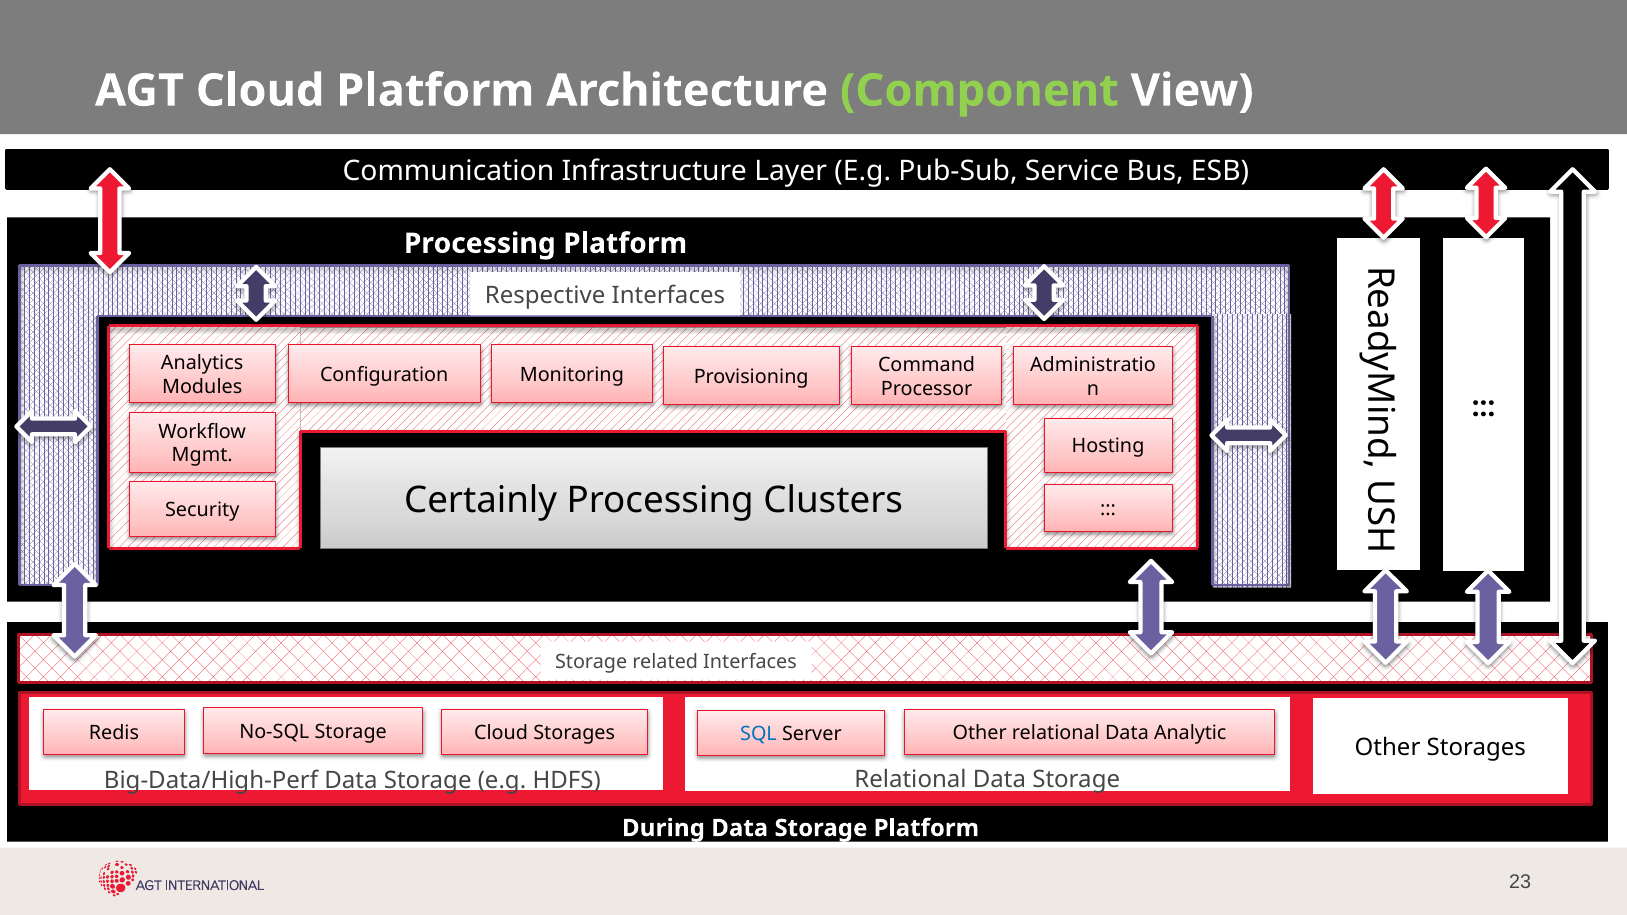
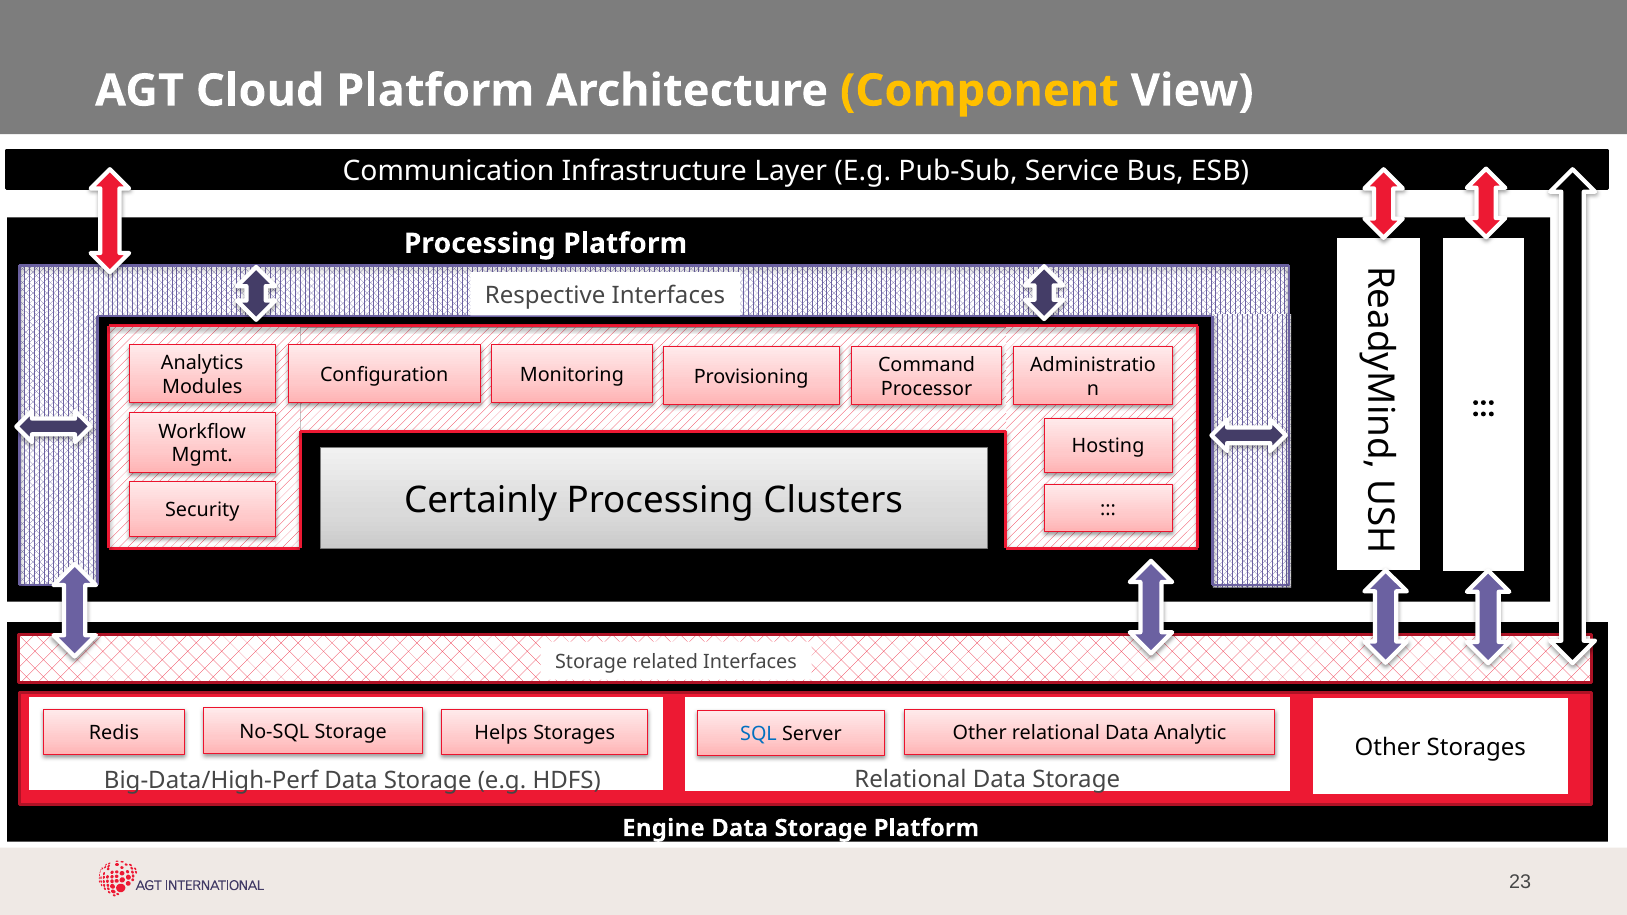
Component colour: light green -> yellow
Redis Cloud: Cloud -> Helps
During: During -> Engine
